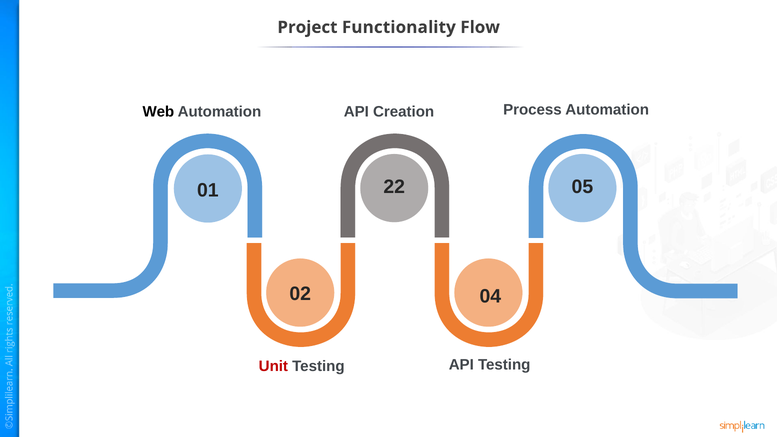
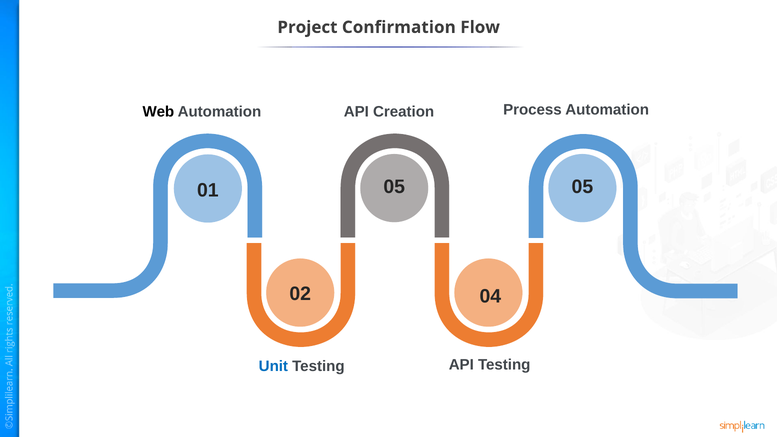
Functionality: Functionality -> Confirmation
01 22: 22 -> 05
Unit colour: red -> blue
